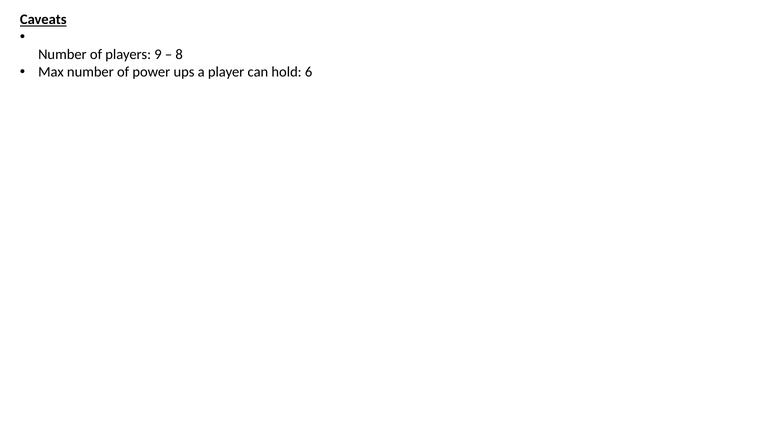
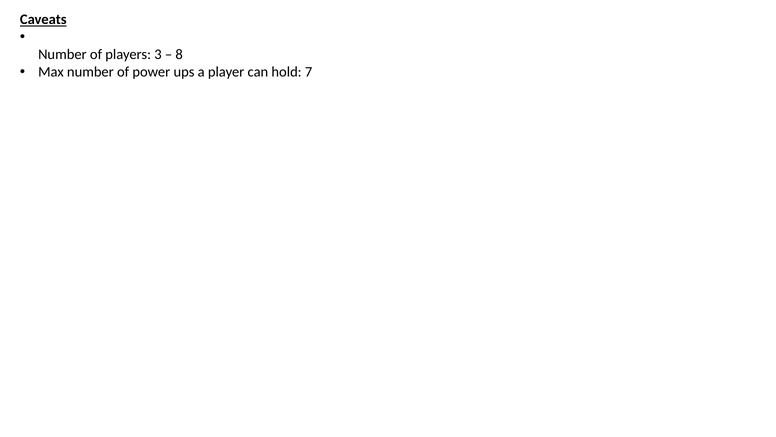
9: 9 -> 3
6: 6 -> 7
